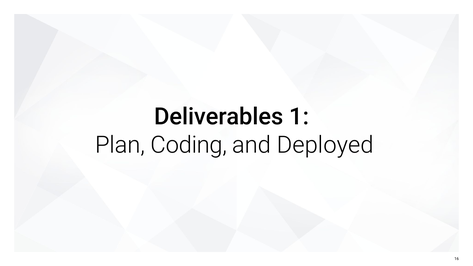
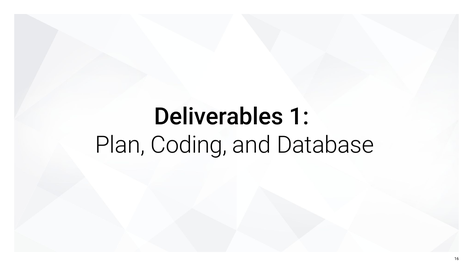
Deployed: Deployed -> Database
